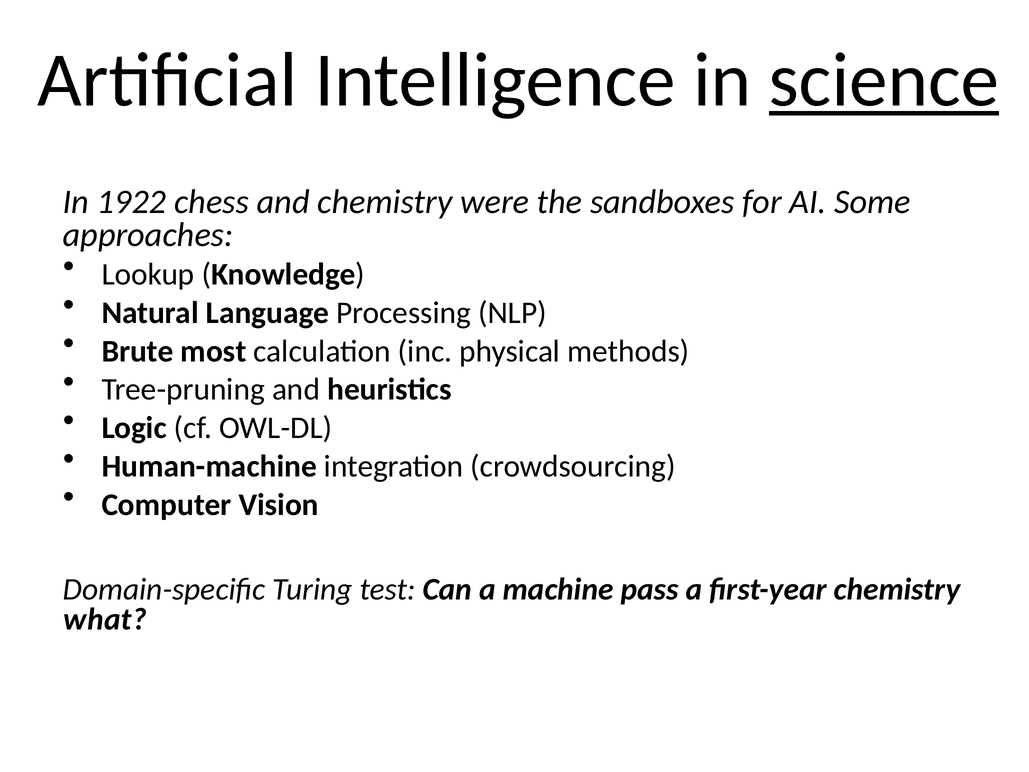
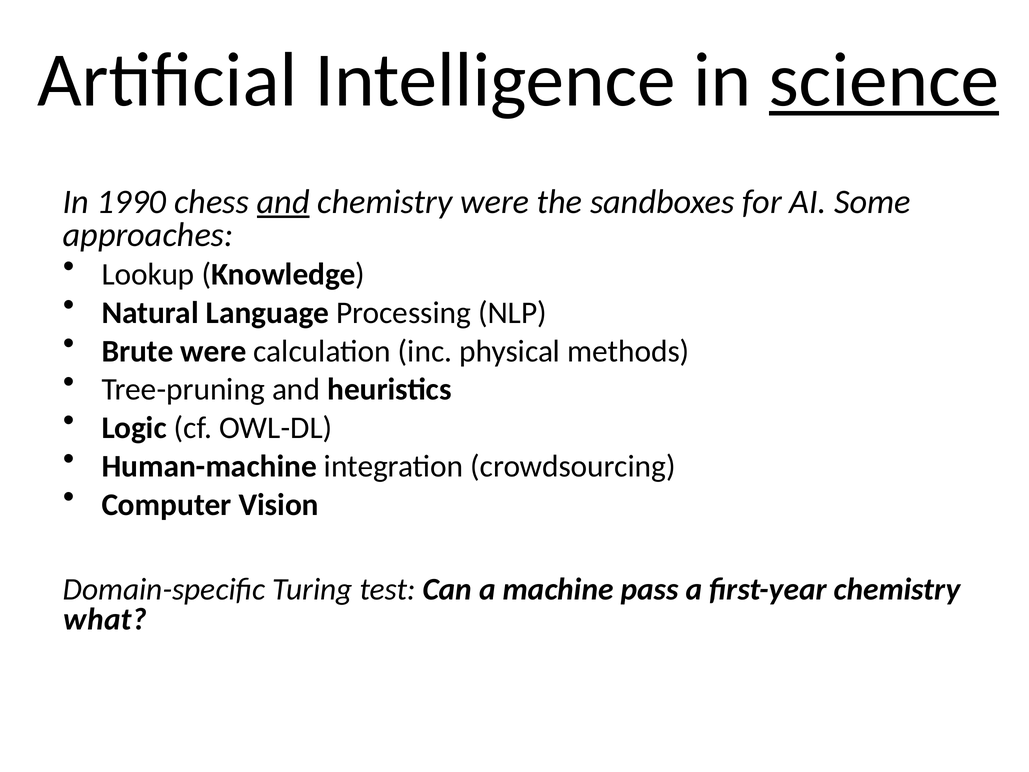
1922: 1922 -> 1990
and at (283, 202) underline: none -> present
Brute most: most -> were
